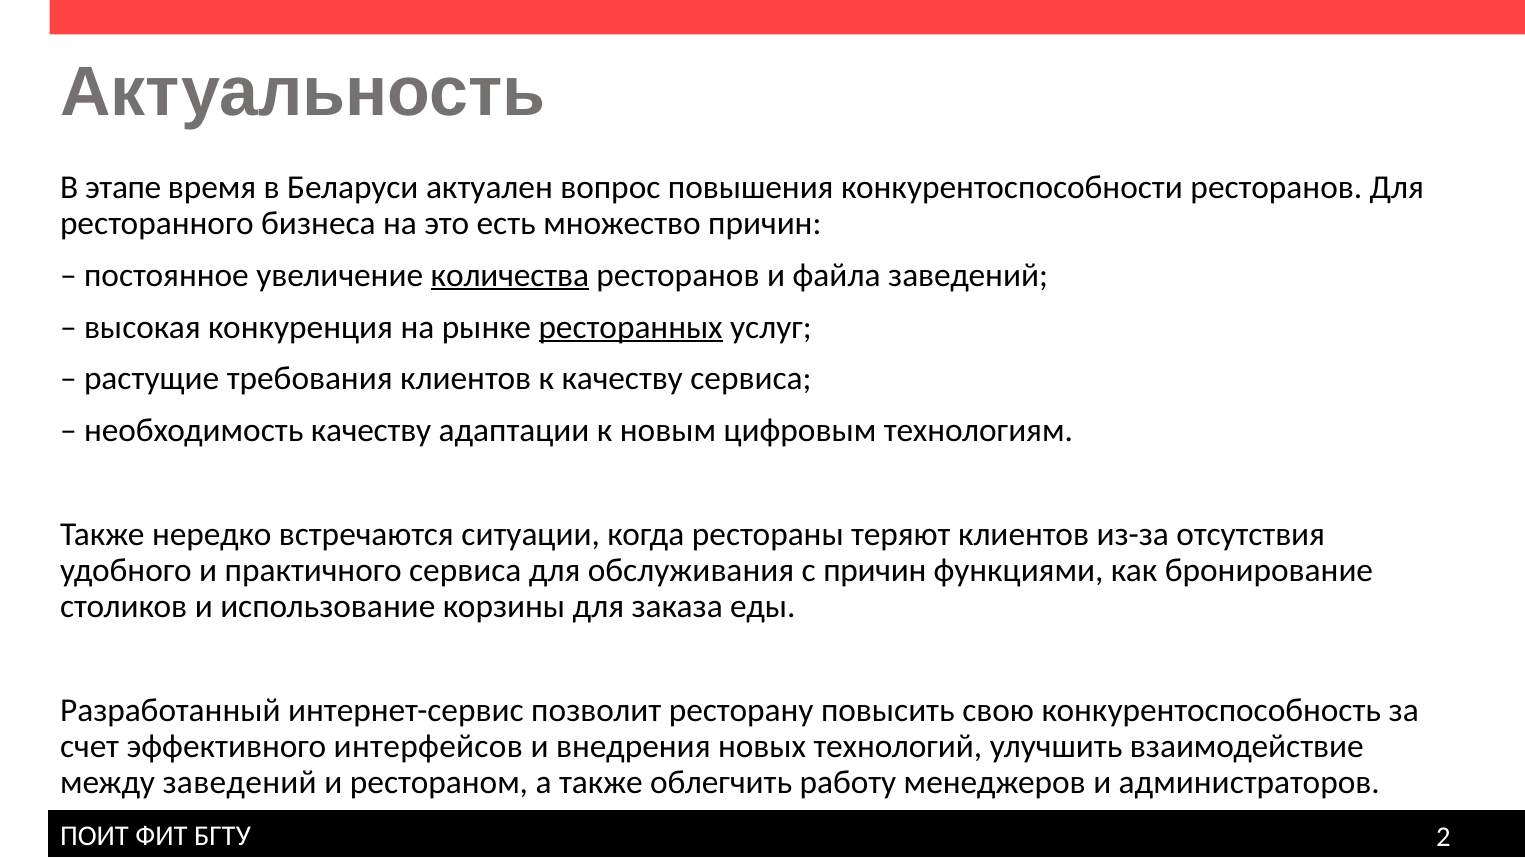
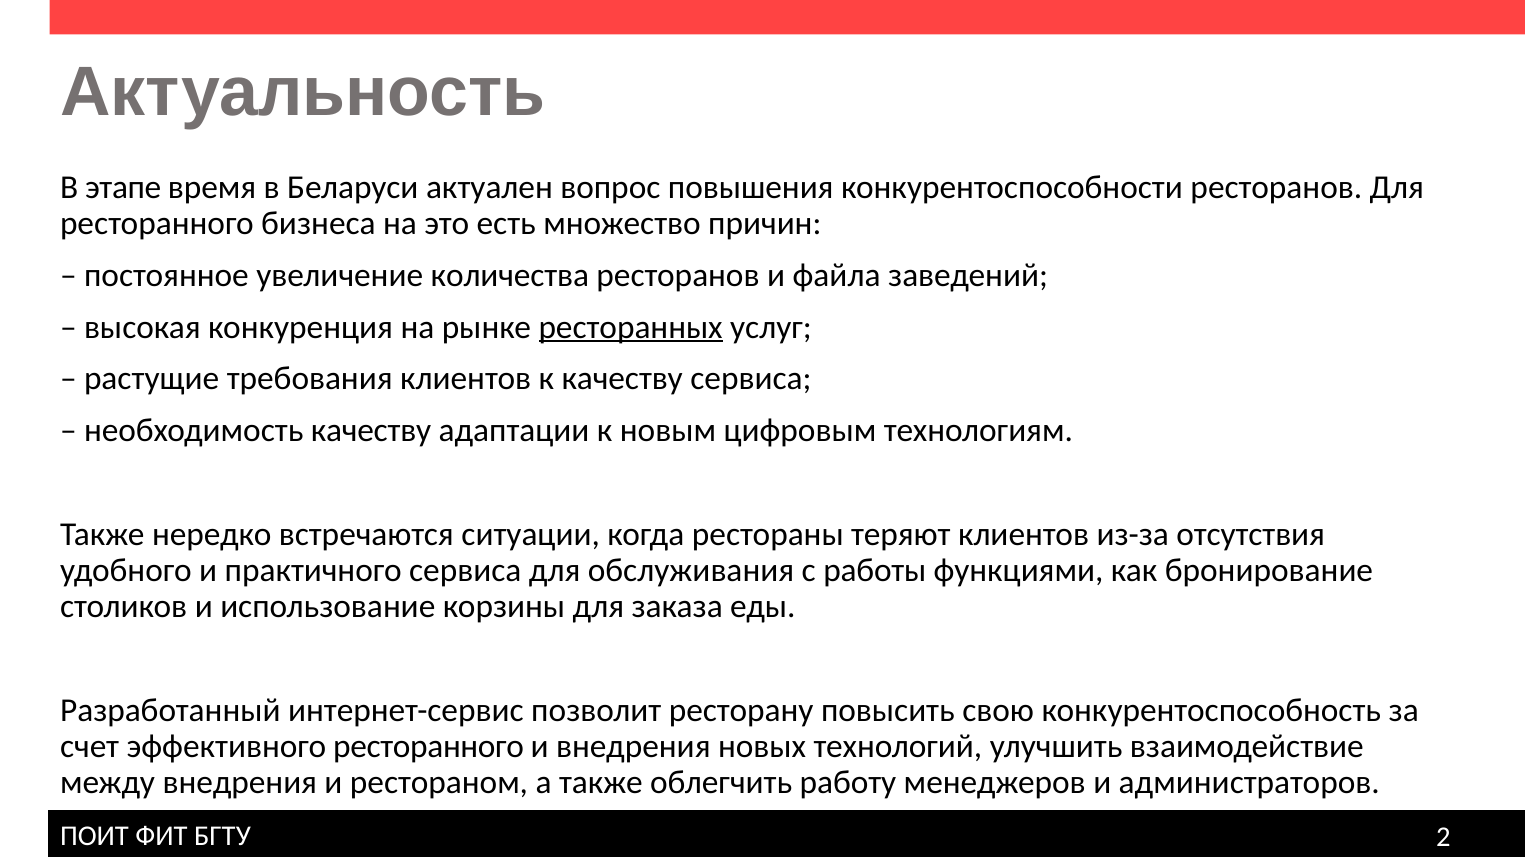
количества underline: present -> none
с причин: причин -> работы
эффективного интерфейсов: интерфейсов -> ресторанного
между заведений: заведений -> внедрения
